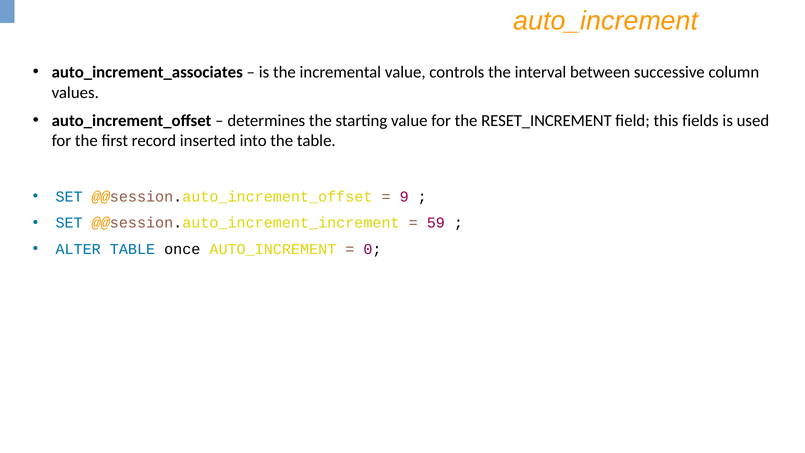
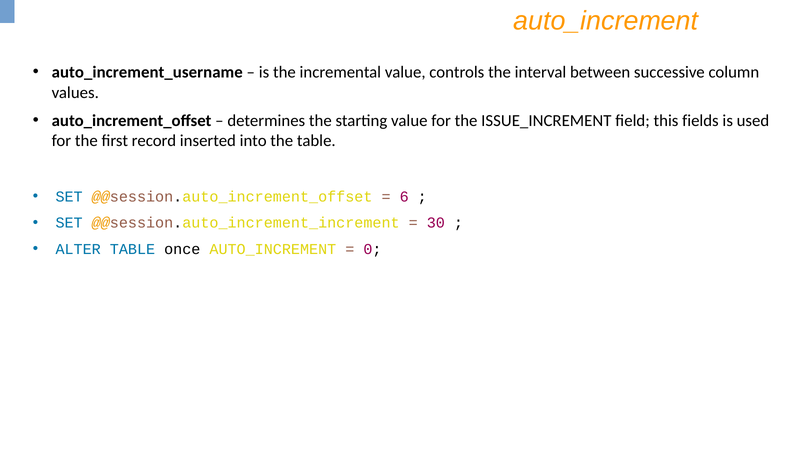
auto_increment_associates: auto_increment_associates -> auto_increment_username
RESET_INCREMENT: RESET_INCREMENT -> ISSUE_INCREMENT
9: 9 -> 6
59: 59 -> 30
